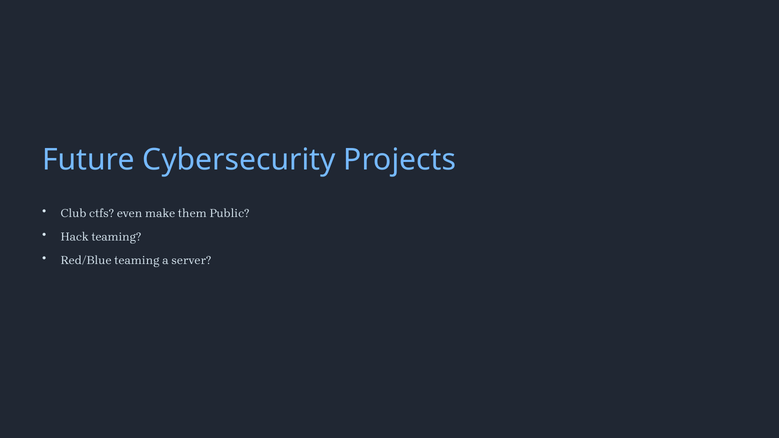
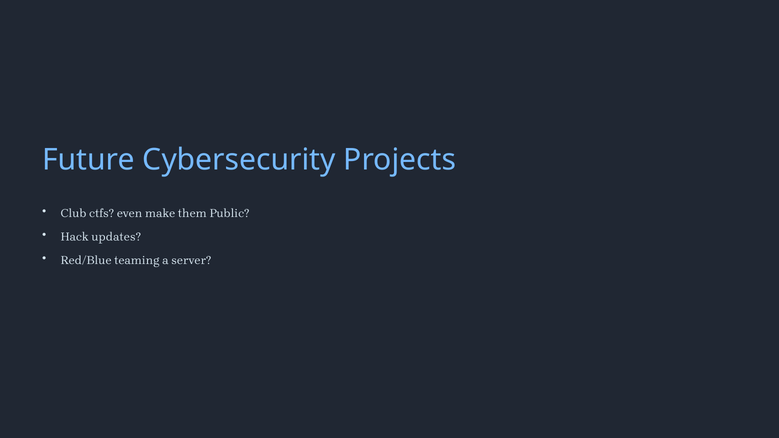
Hack teaming: teaming -> updates
